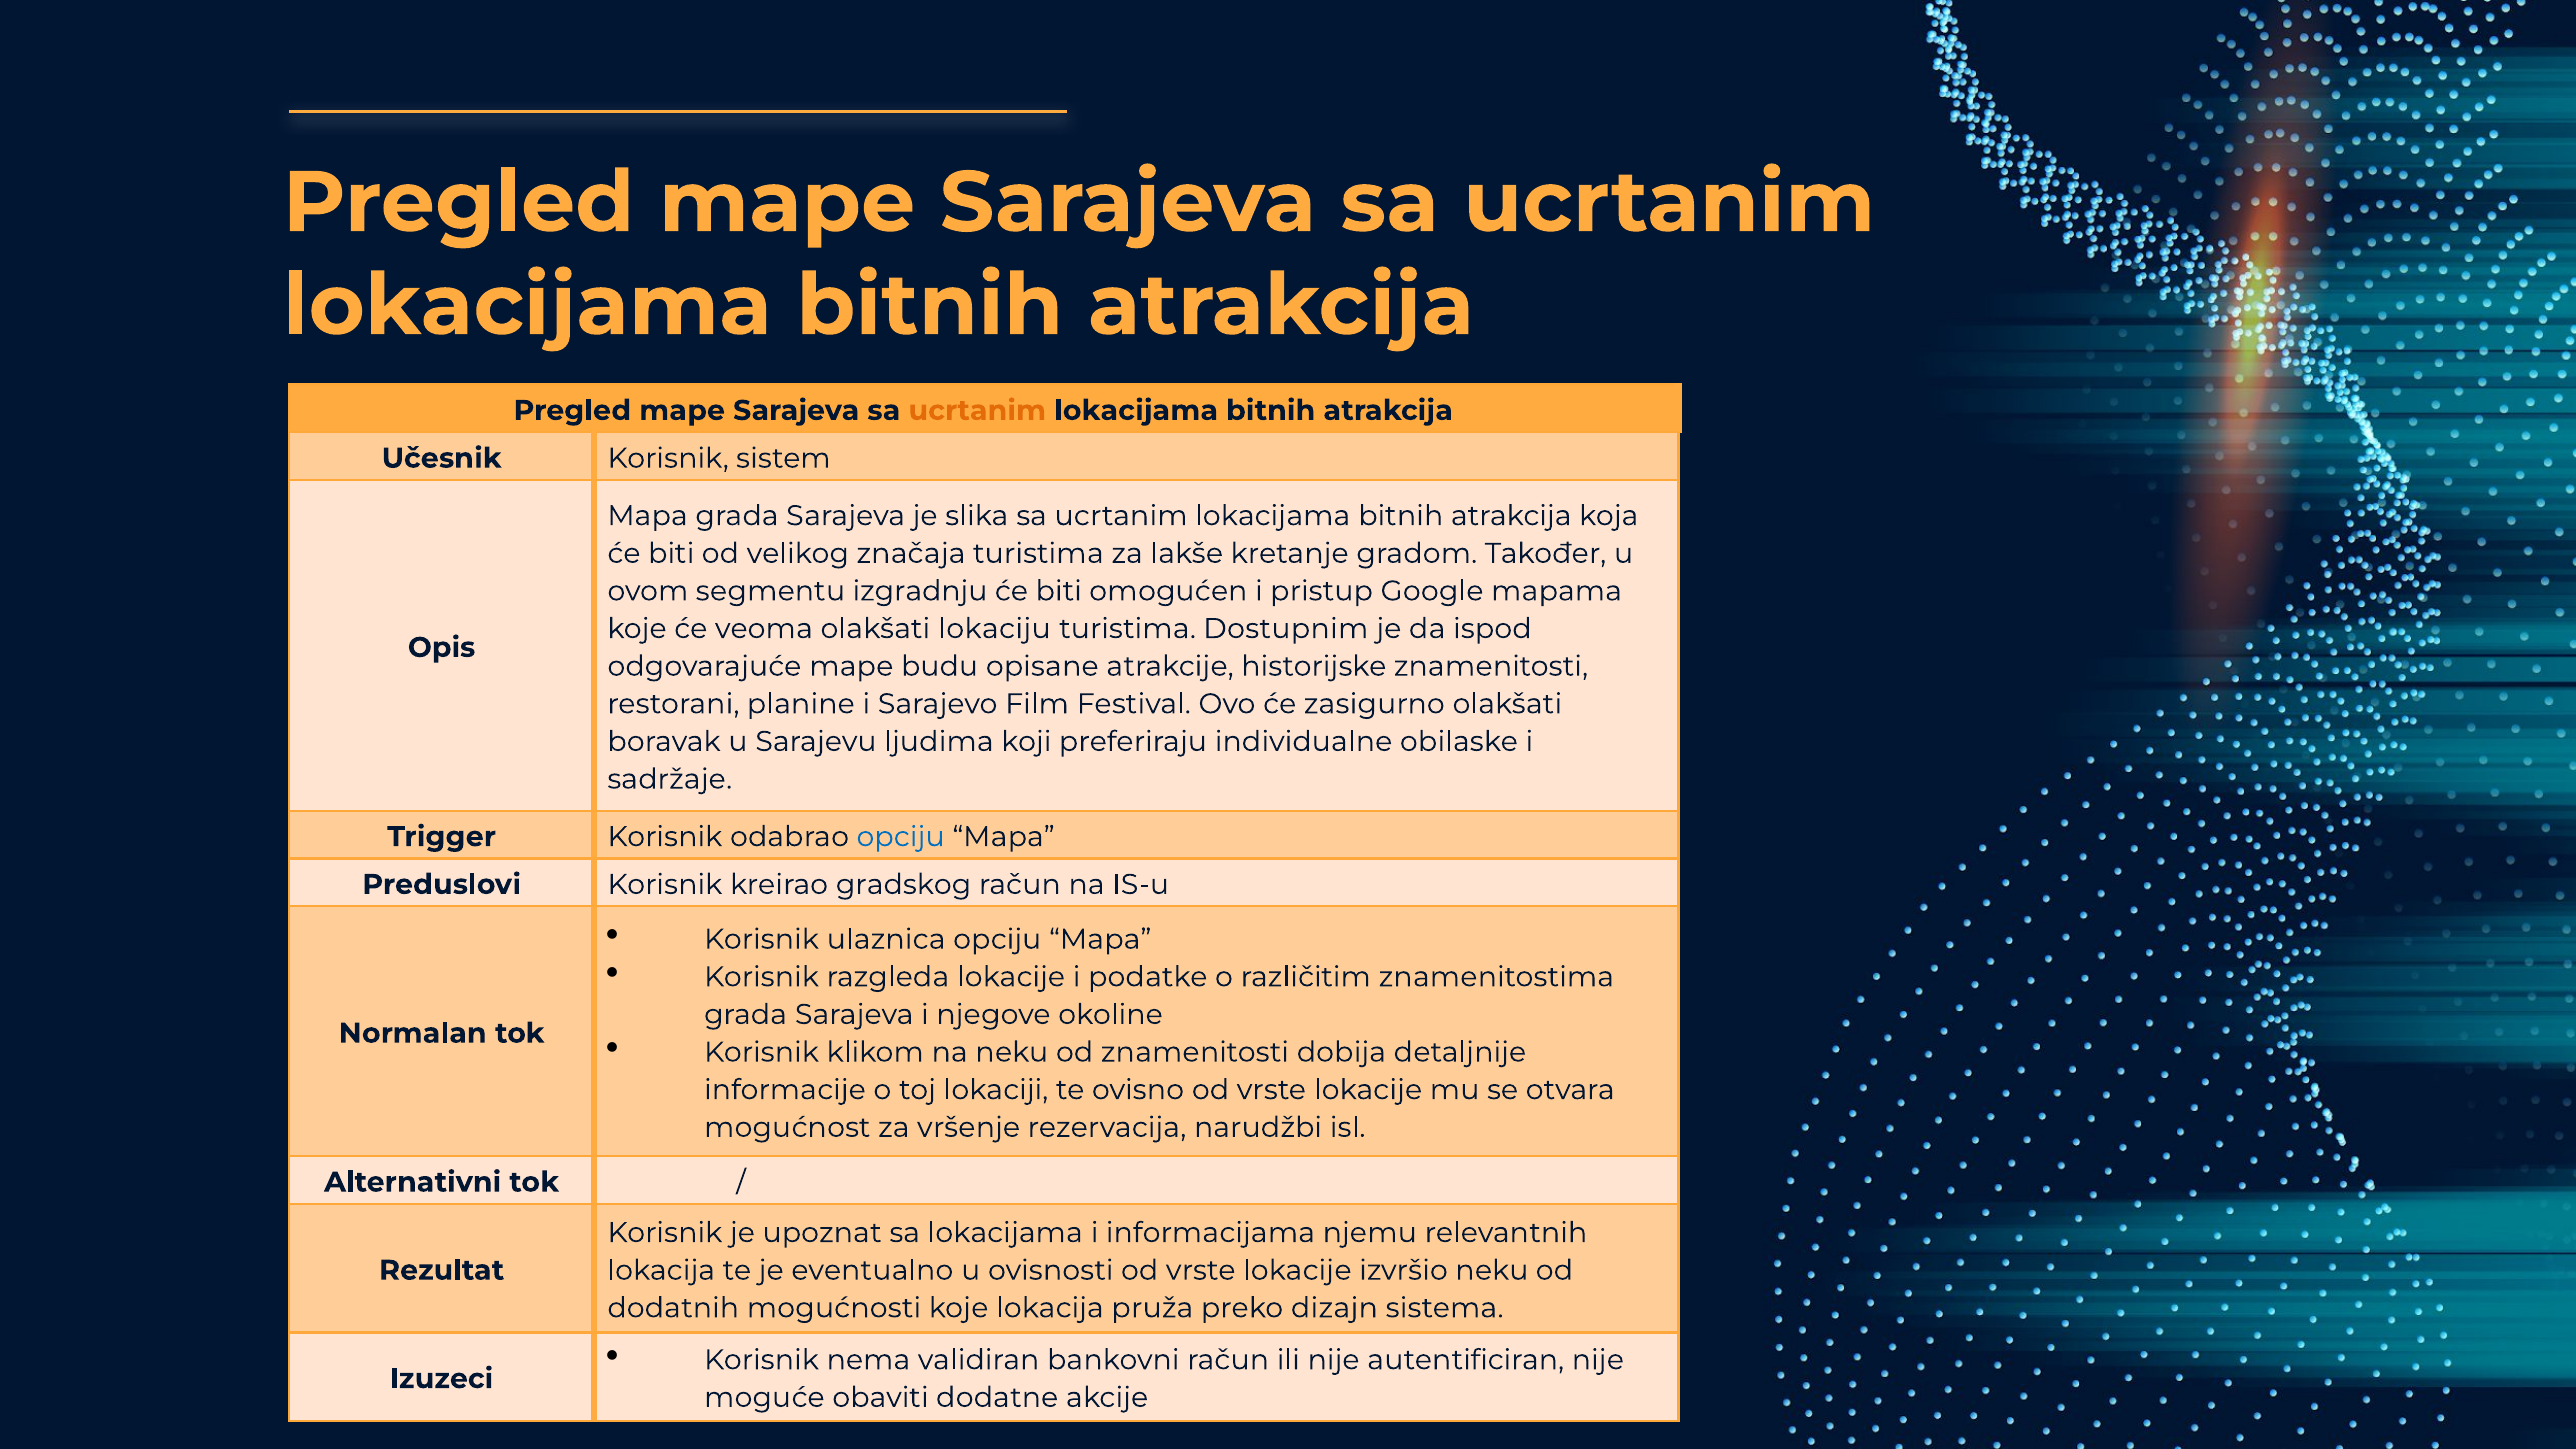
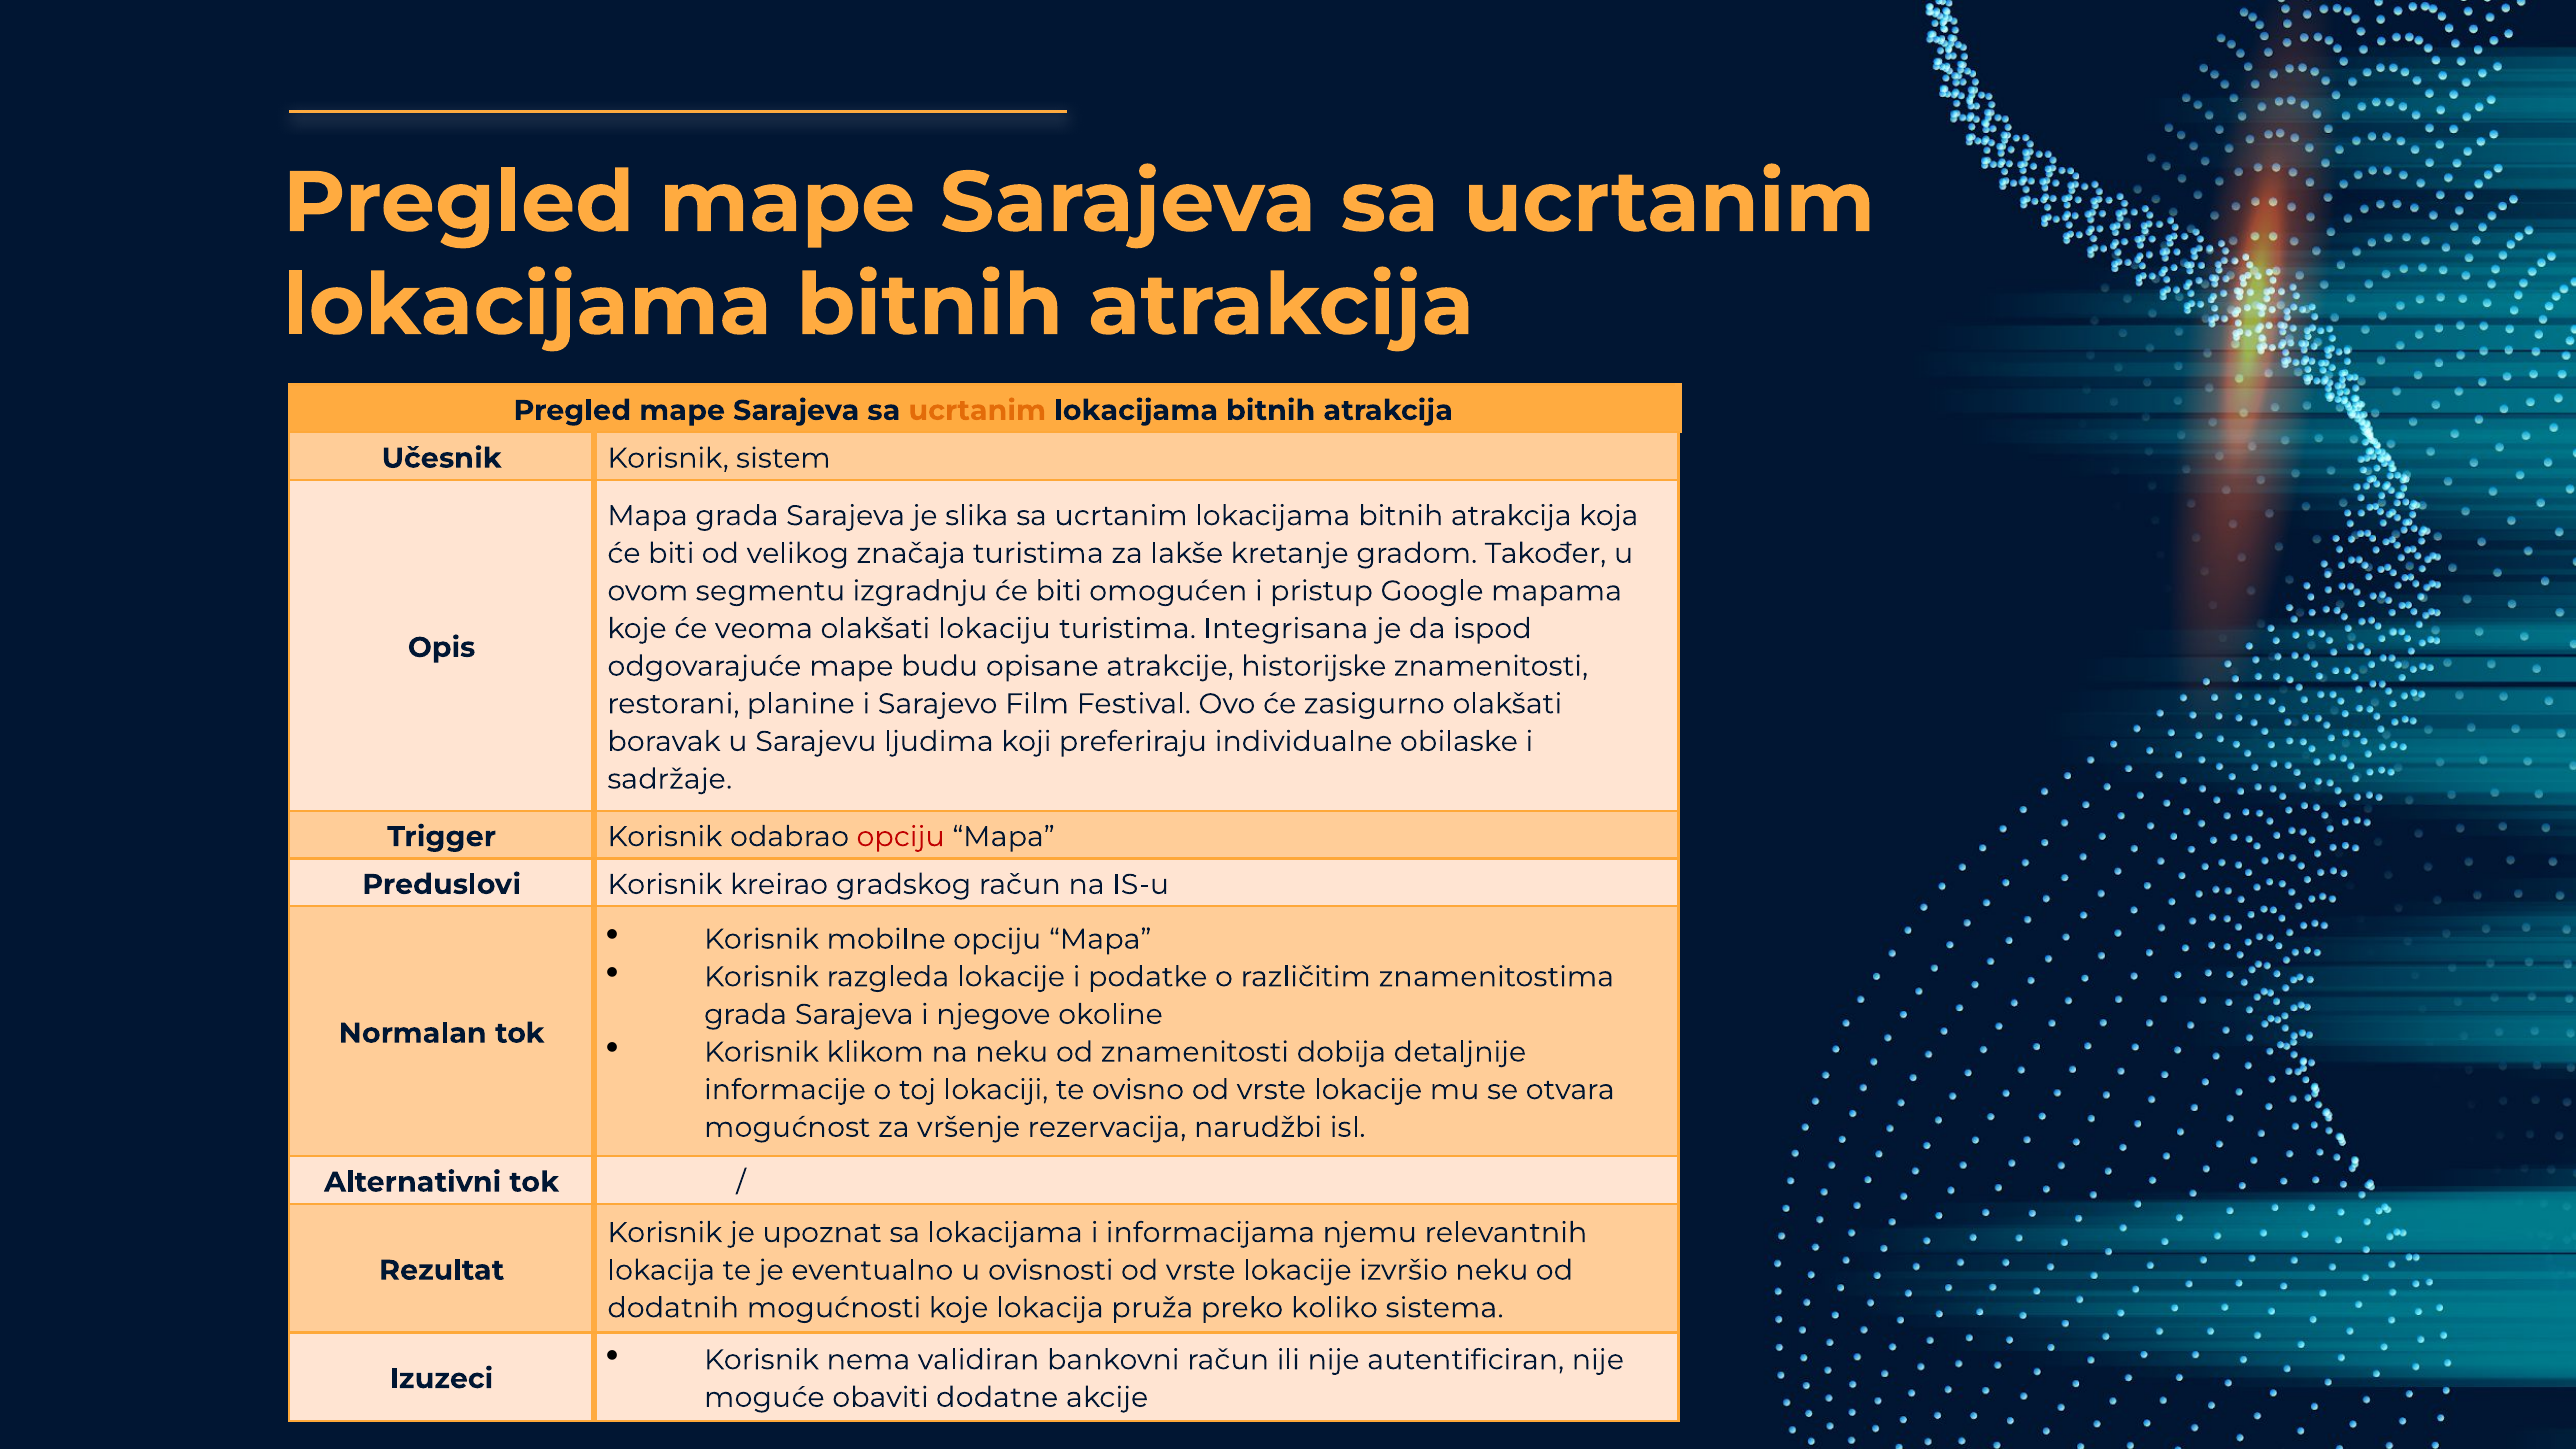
Dostupnim: Dostupnim -> Integrisana
opciju at (901, 837) colour: blue -> red
ulaznica: ulaznica -> mobilne
dizajn: dizajn -> koliko
